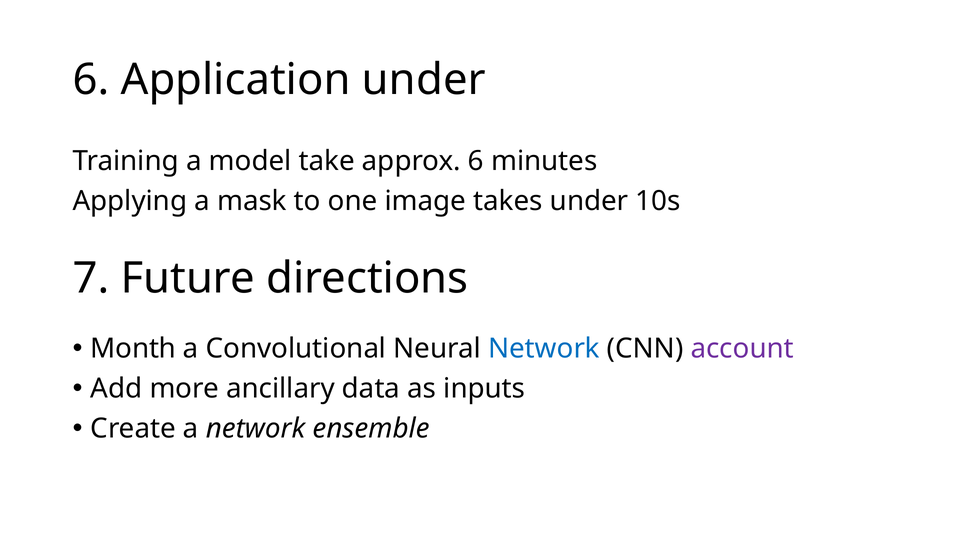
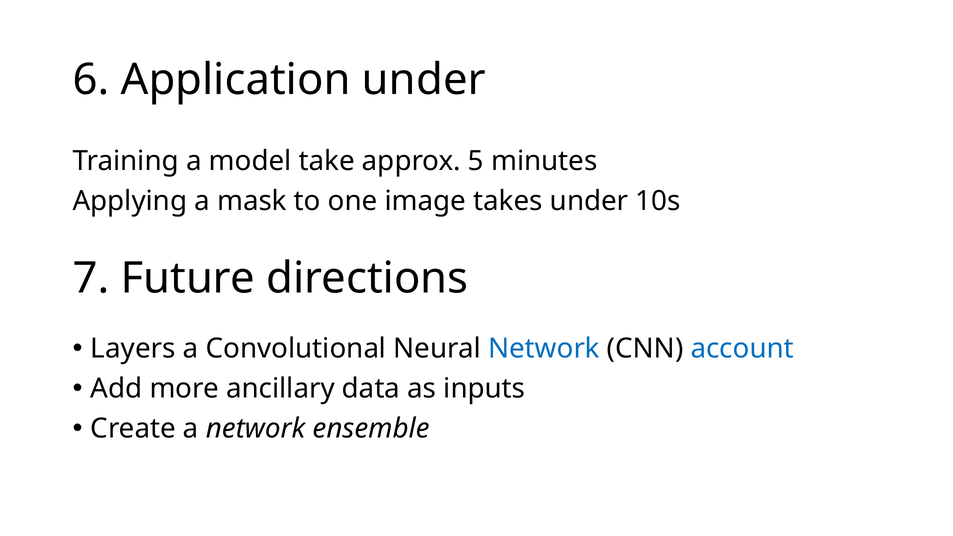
approx 6: 6 -> 5
Month: Month -> Layers
account colour: purple -> blue
